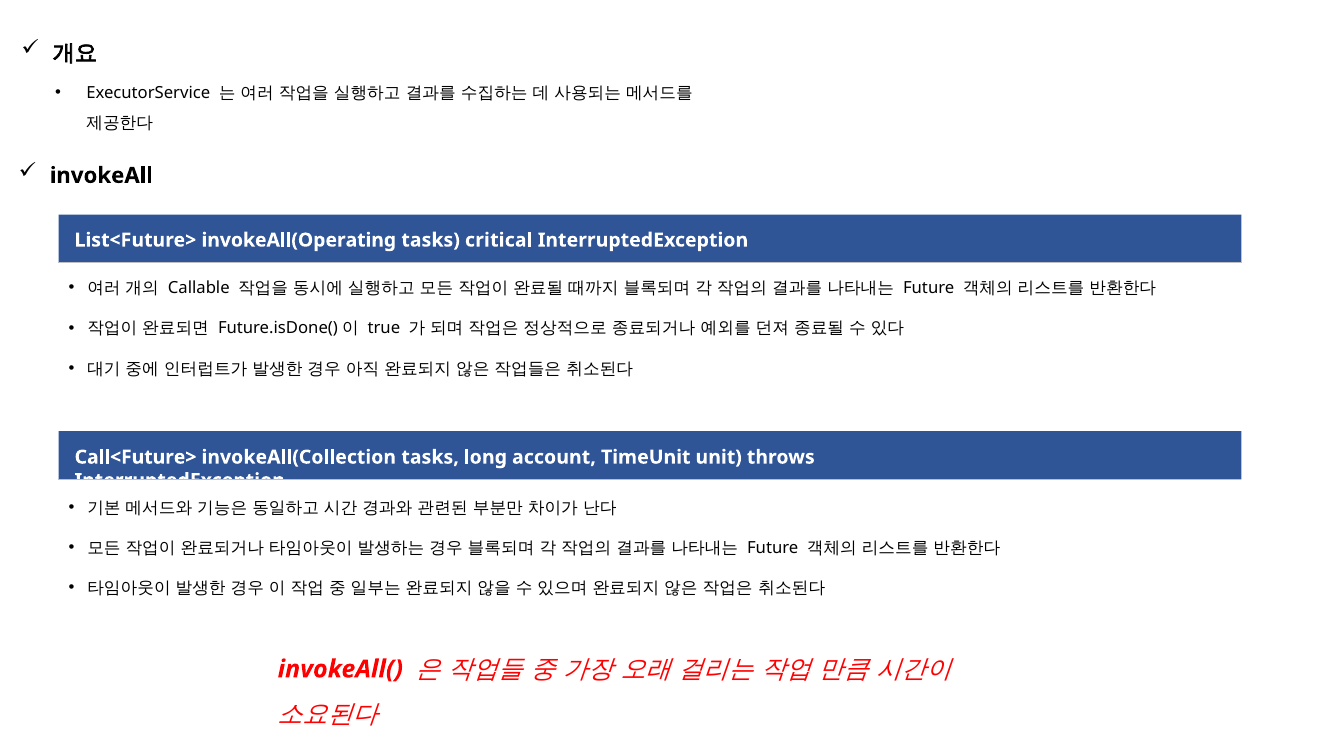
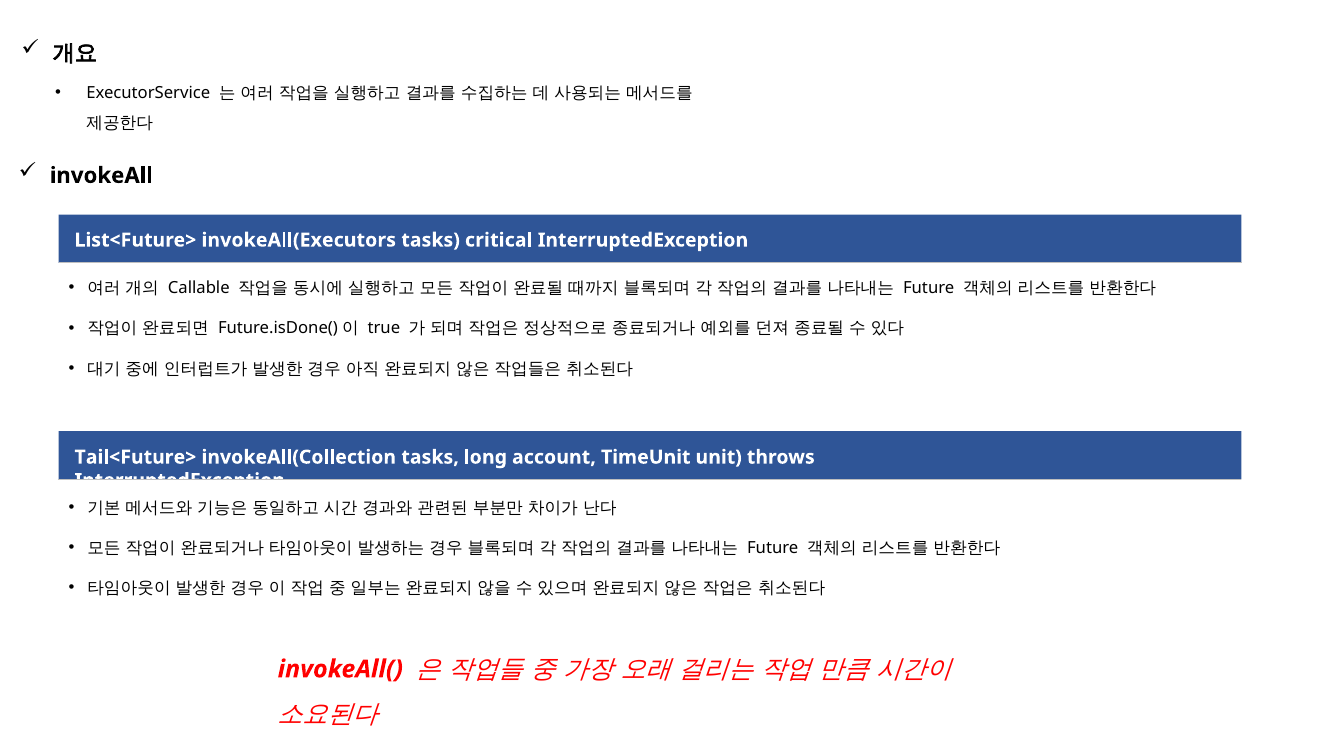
invokeAll(Operating: invokeAll(Operating -> invokeAll(Executors
Call<Future>: Call<Future> -> Tail<Future>
